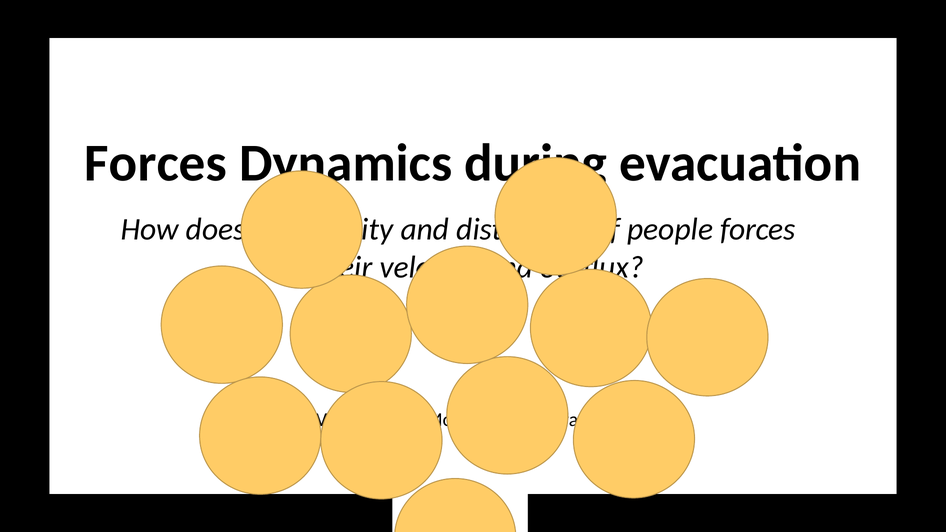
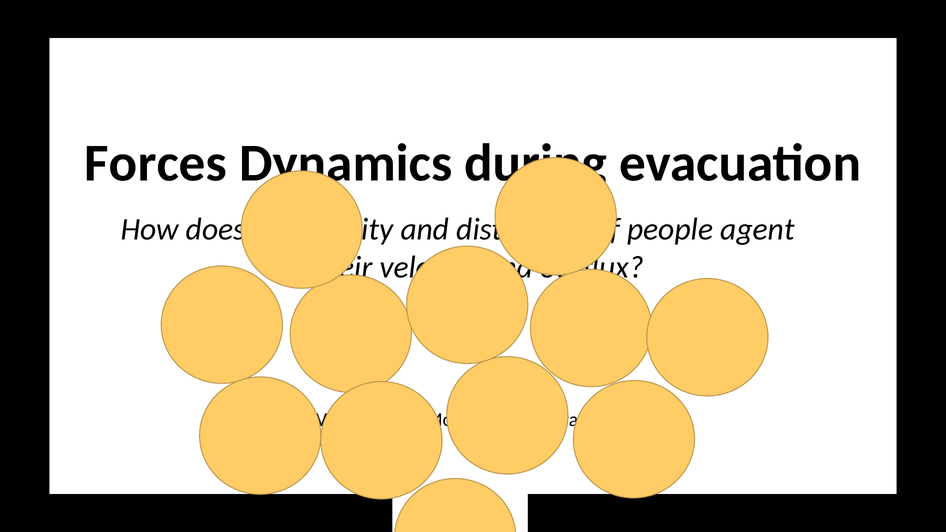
people forces: forces -> agent
